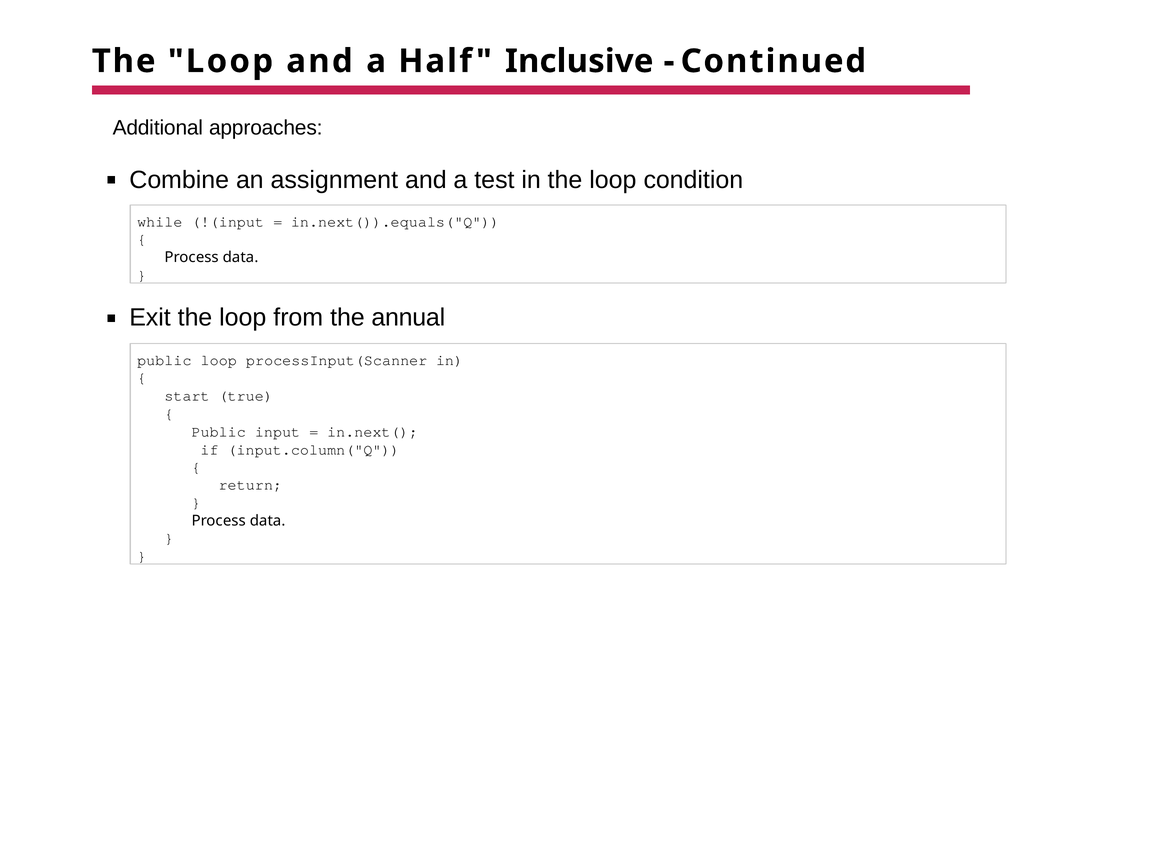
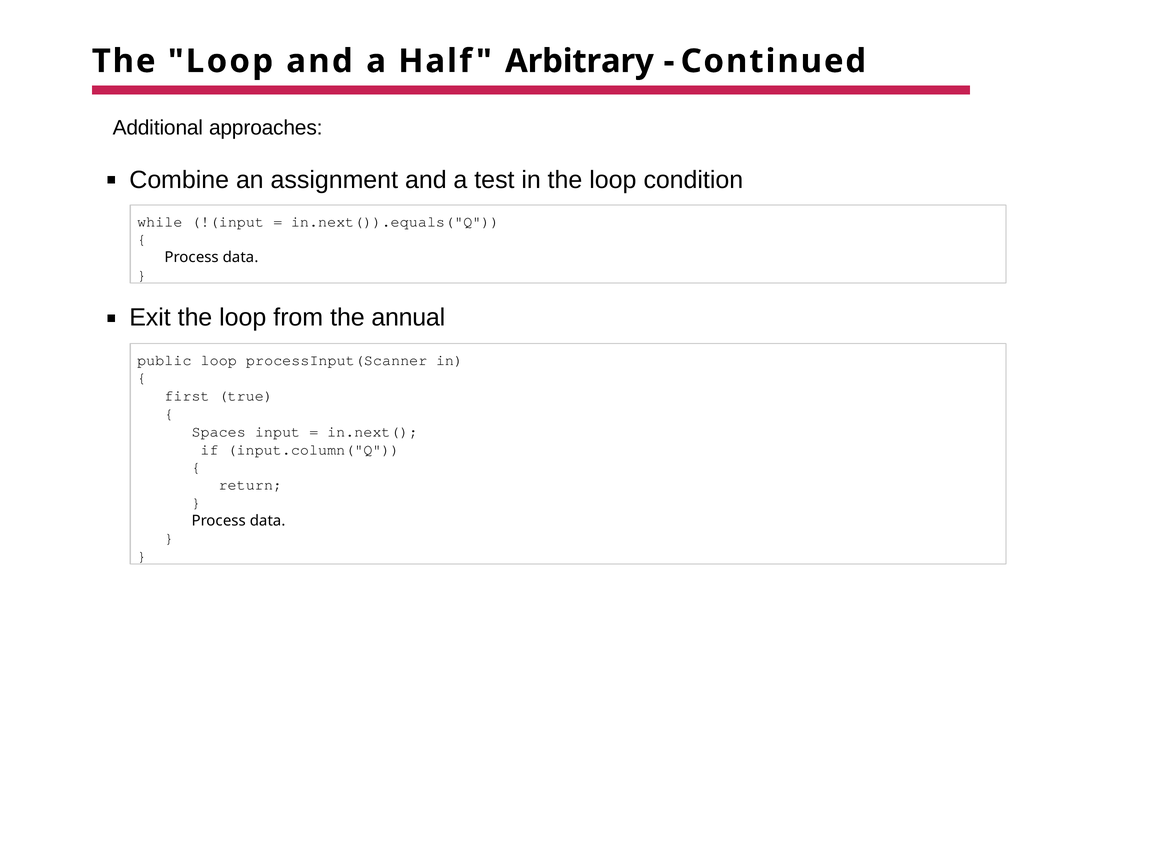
Inclusive: Inclusive -> Arbitrary
start: start -> first
Public at (219, 432): Public -> Spaces
